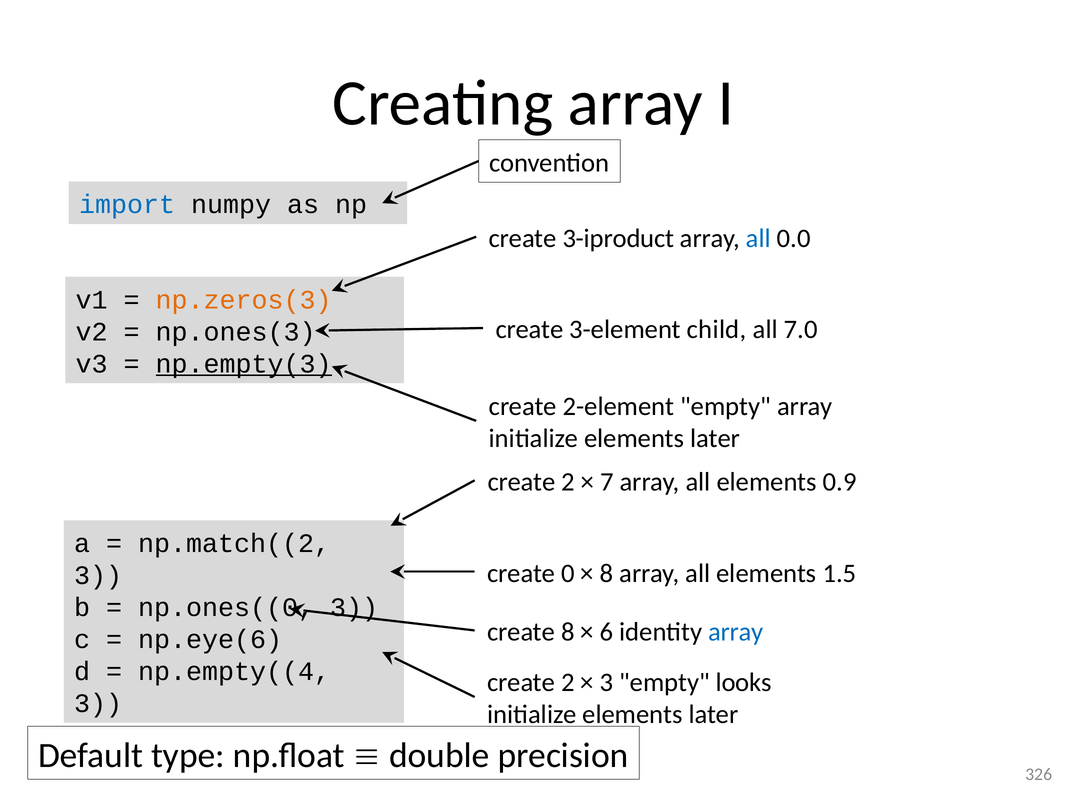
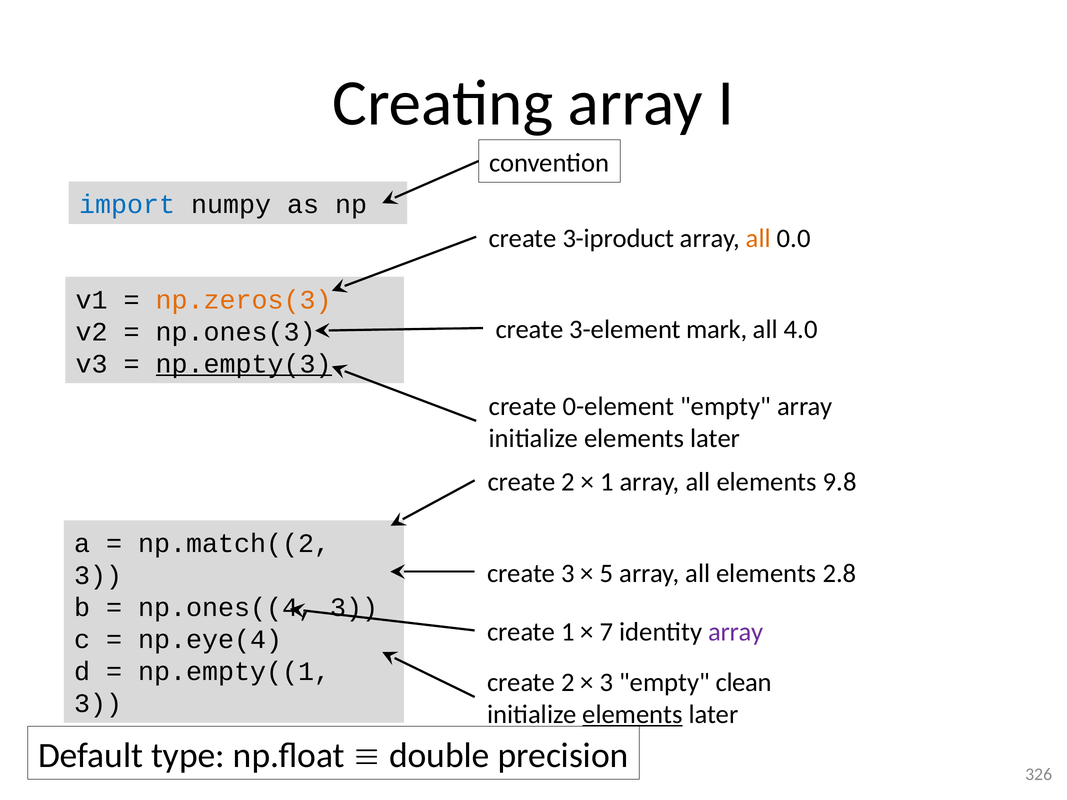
all at (758, 238) colour: blue -> orange
child: child -> mark
7.0: 7.0 -> 4.0
2-element: 2-element -> 0-element
7 at (607, 482): 7 -> 1
0.9: 0.9 -> 9.8
create 0: 0 -> 3
8 at (607, 573): 8 -> 5
1.5: 1.5 -> 2.8
np.ones((0: np.ones((0 -> np.ones((4
create 8: 8 -> 1
6: 6 -> 7
array at (736, 632) colour: blue -> purple
np.eye(6: np.eye(6 -> np.eye(4
np.empty((4: np.empty((4 -> np.empty((1
looks: looks -> clean
elements at (632, 715) underline: none -> present
